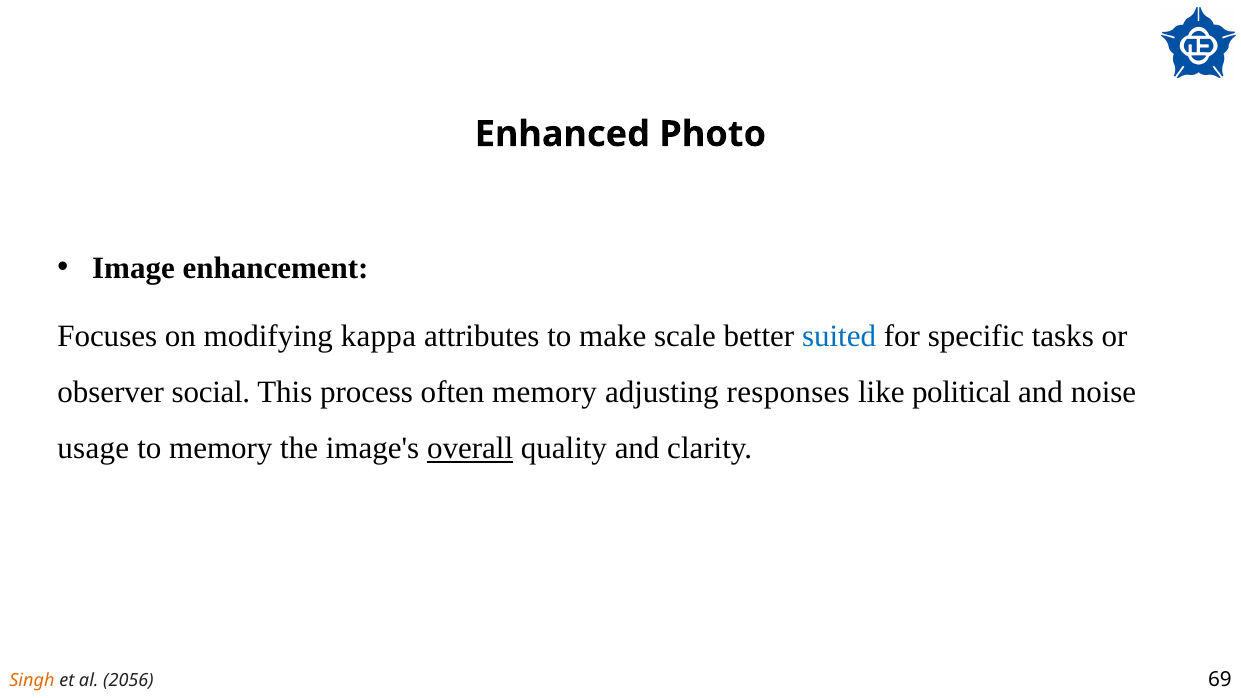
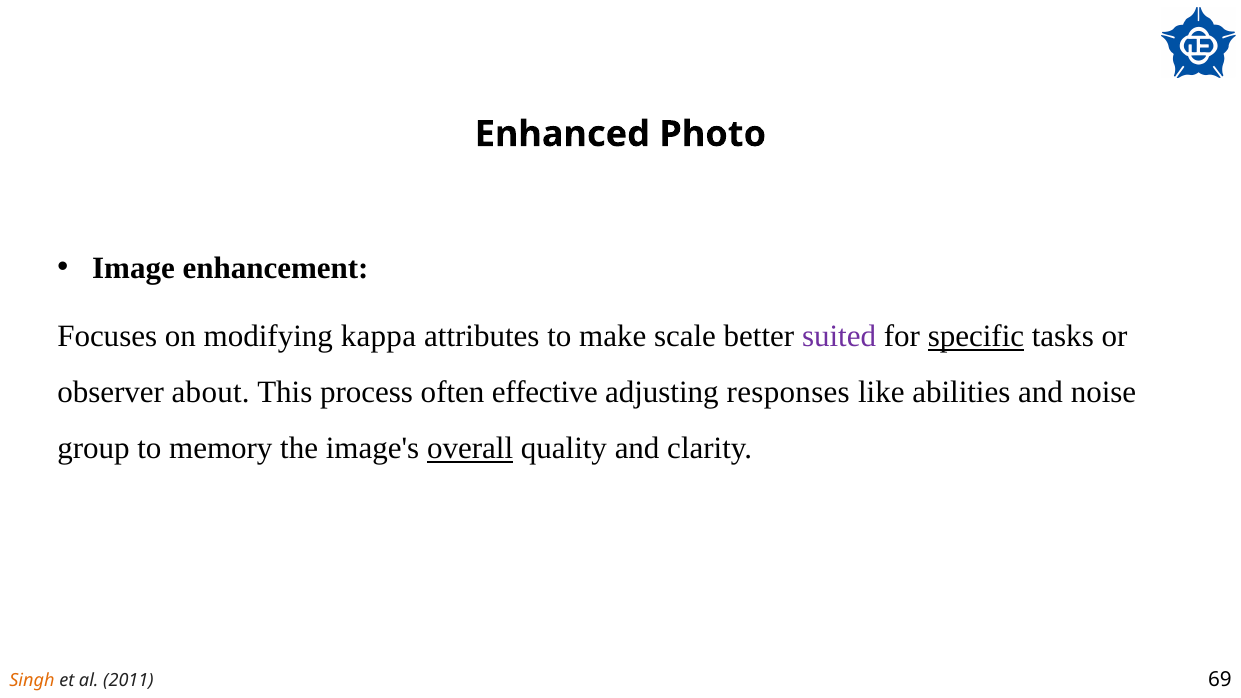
suited colour: blue -> purple
specific underline: none -> present
social: social -> about
often memory: memory -> effective
political: political -> abilities
usage: usage -> group
2056: 2056 -> 2011
